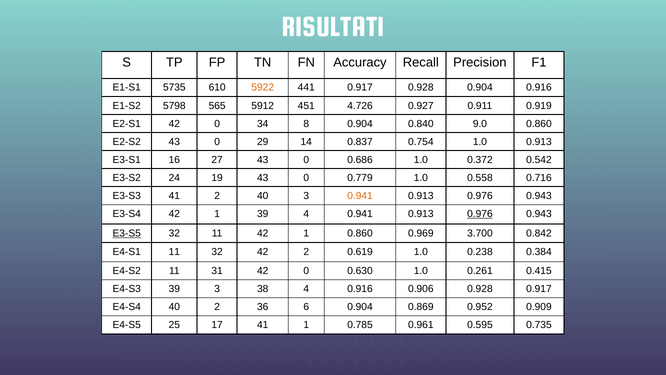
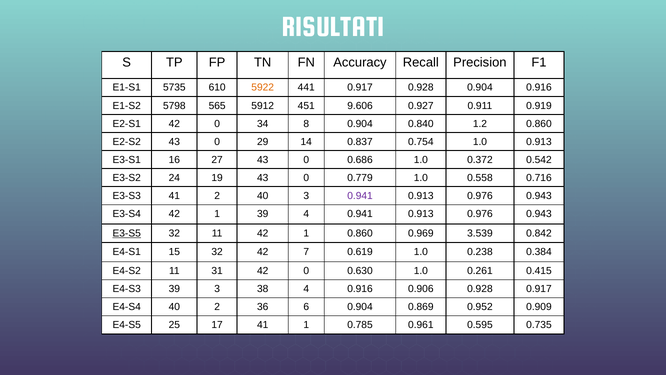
4.726: 4.726 -> 9.606
9.0: 9.0 -> 1.2
0.941 at (360, 196) colour: orange -> purple
0.976 at (480, 214) underline: present -> none
3.700: 3.700 -> 3.539
E4-S1 11: 11 -> 15
42 2: 2 -> 7
